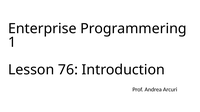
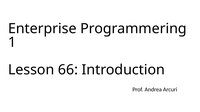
76: 76 -> 66
